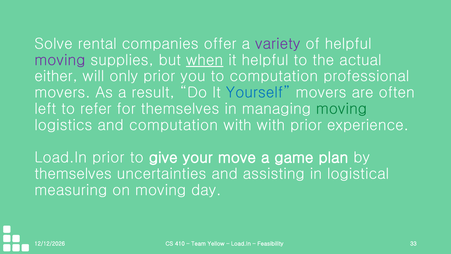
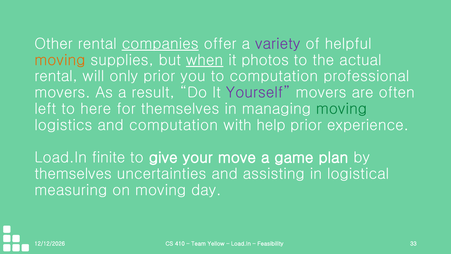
Solve: Solve -> Other
companies underline: none -> present
moving at (60, 60) colour: purple -> orange
it helpful: helpful -> photos
either at (56, 76): either -> rental
Yourself colour: blue -> purple
refer: refer -> here
with with: with -> help
Load.In prior: prior -> finite
